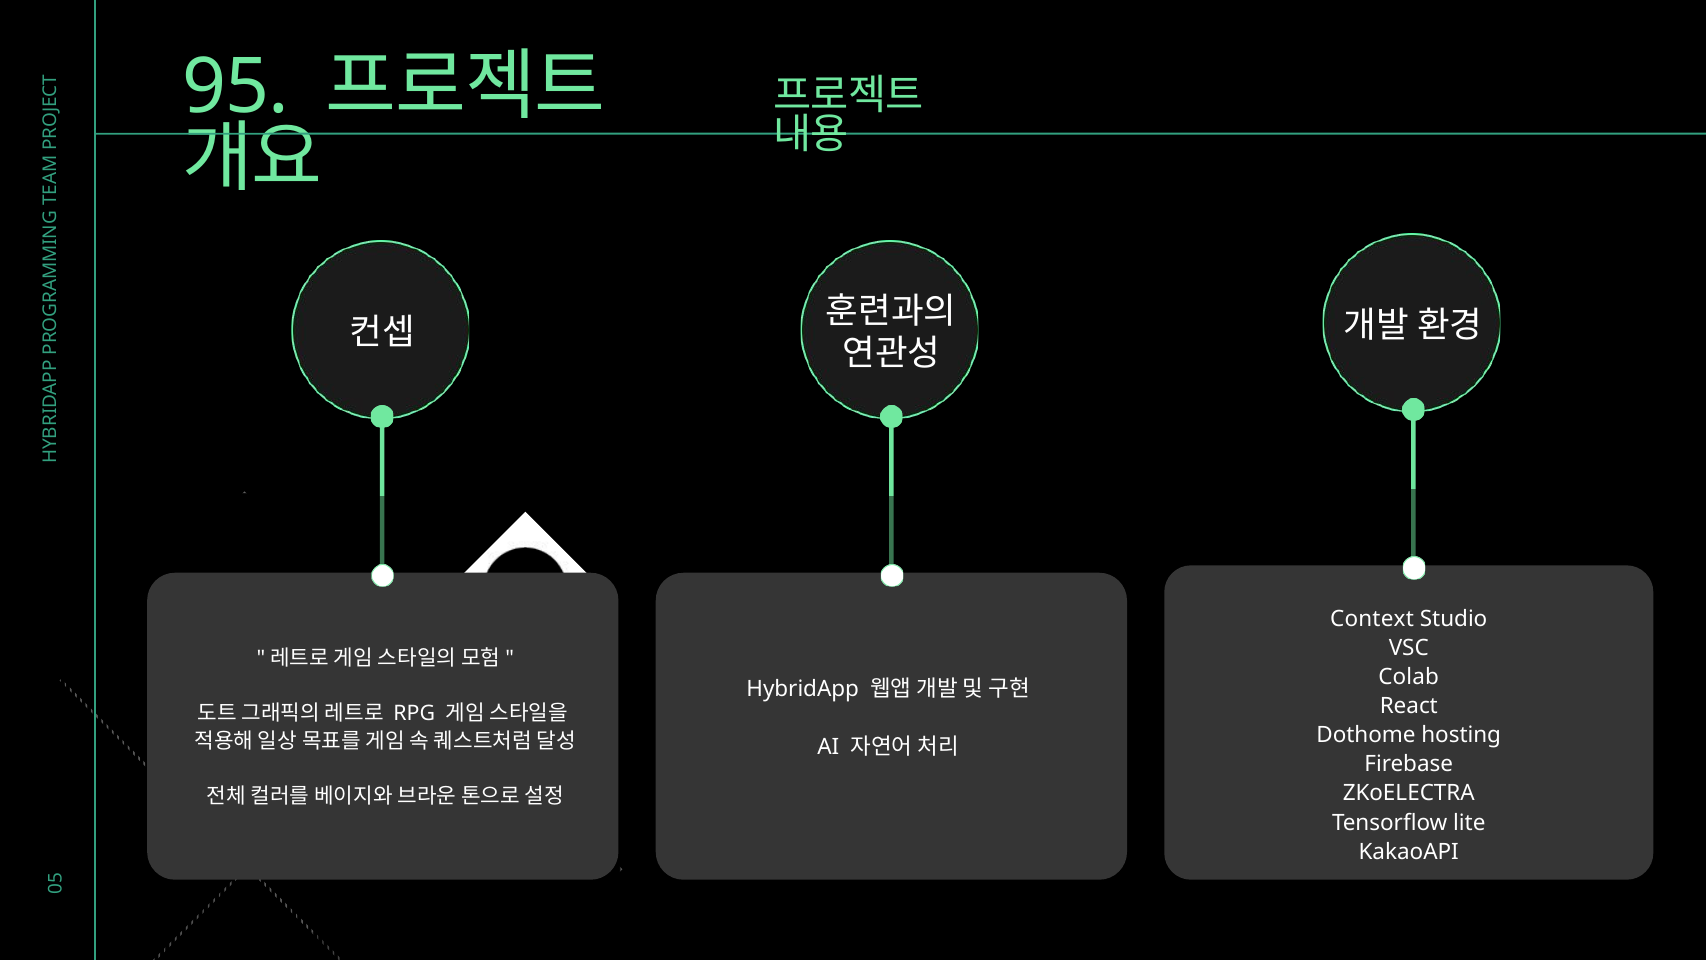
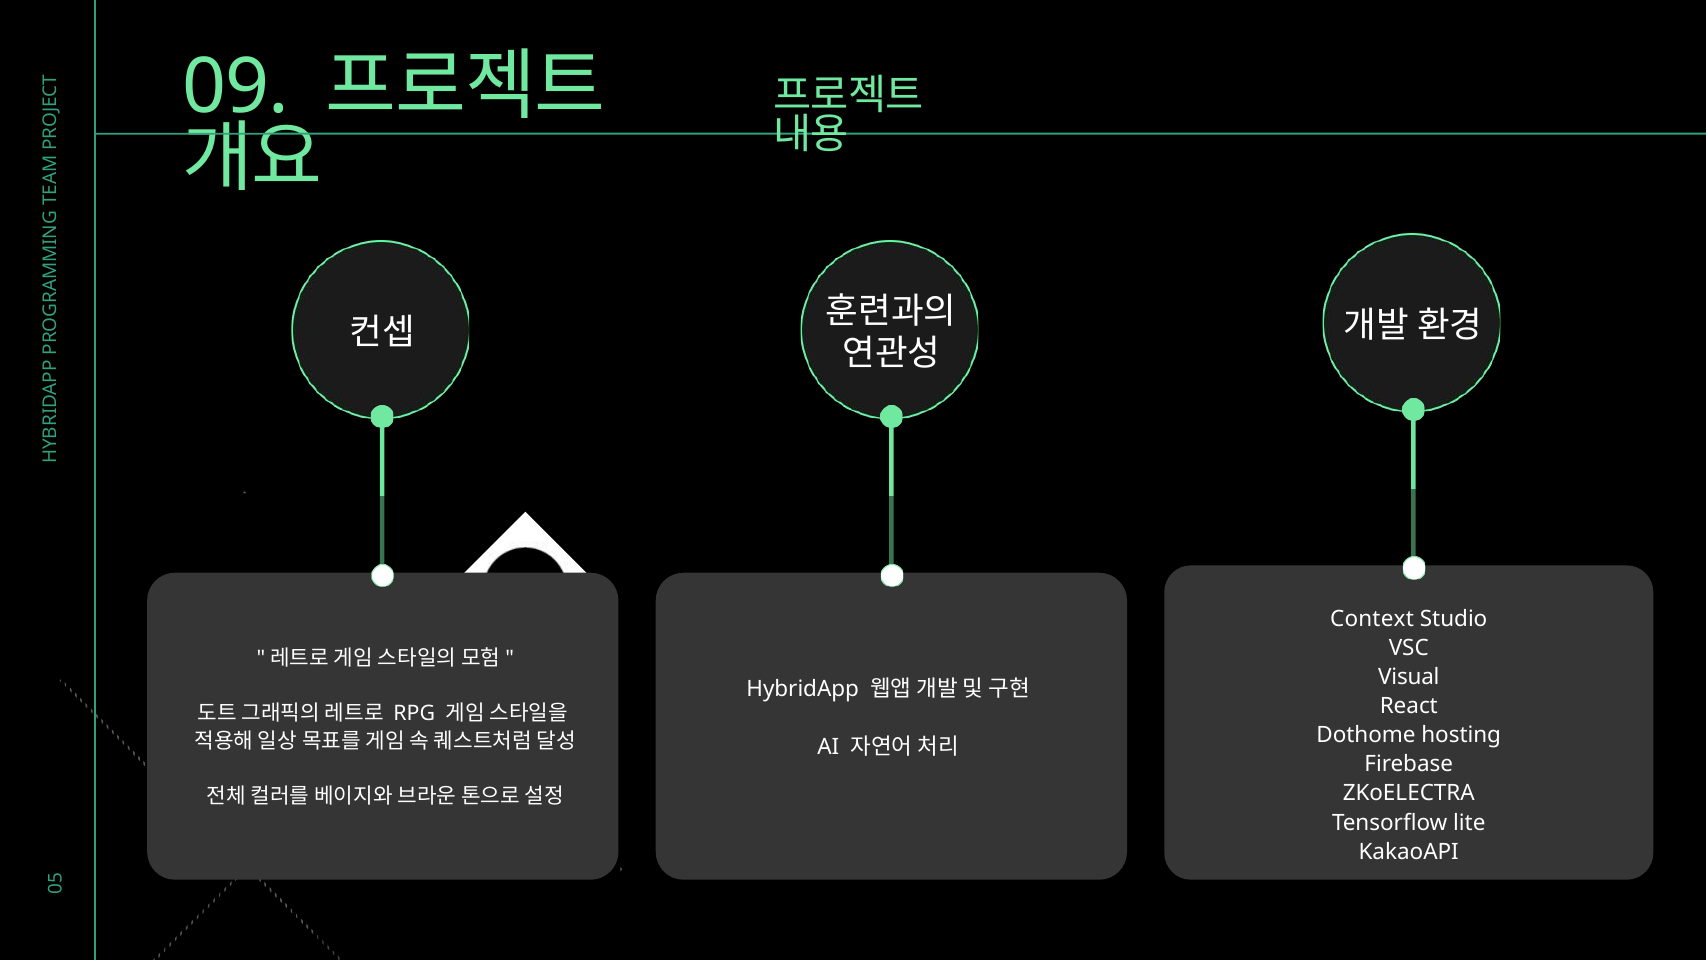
95: 95 -> 09
Colab: Colab -> Visual
